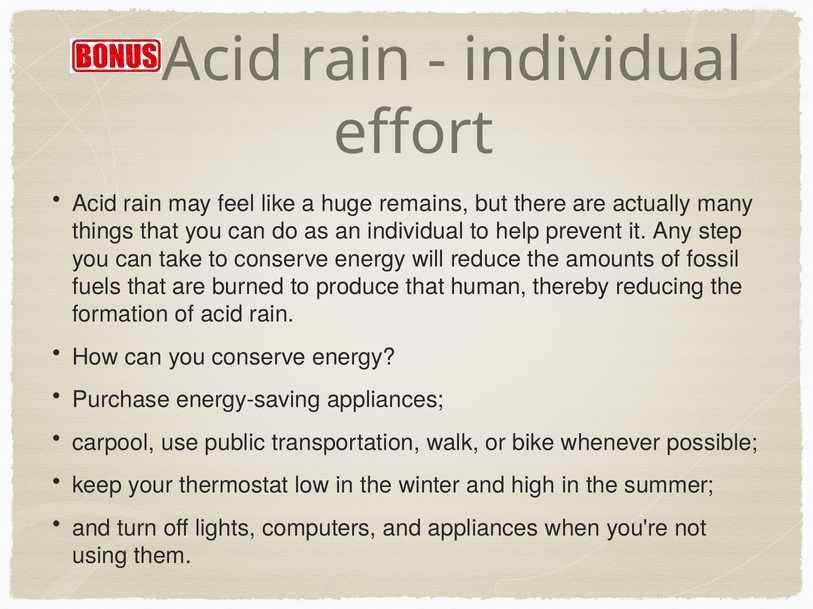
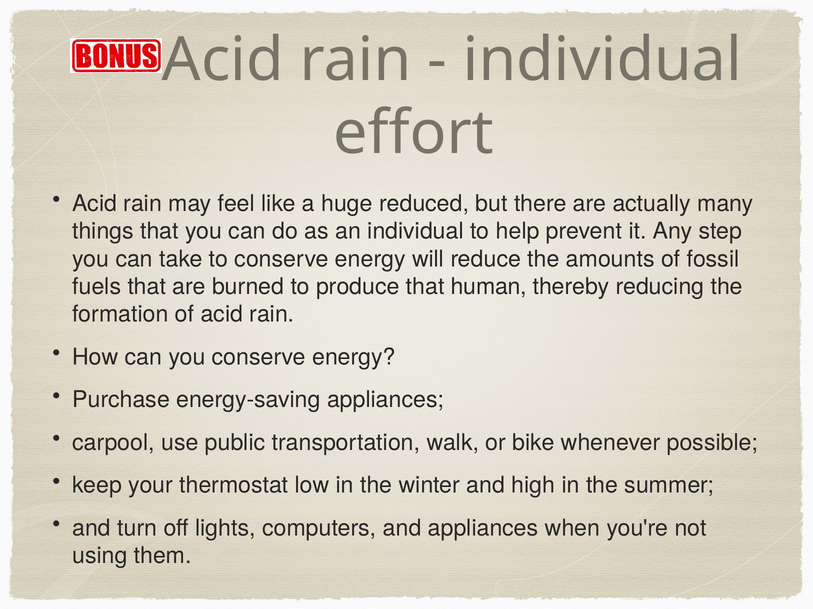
remains: remains -> reduced
